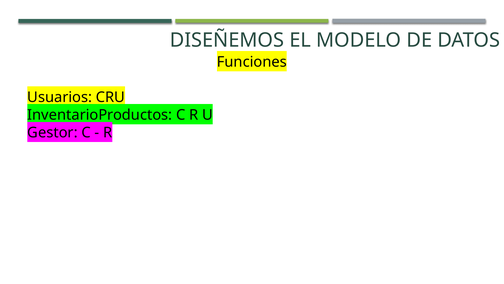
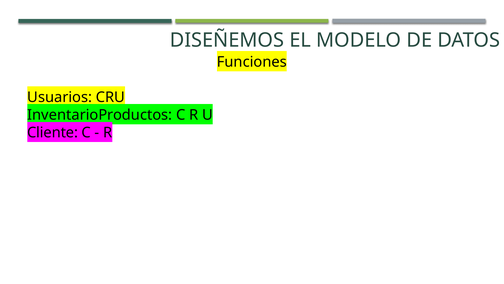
Gestor: Gestor -> Cliente
